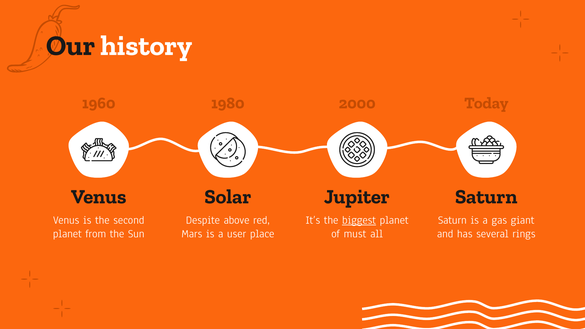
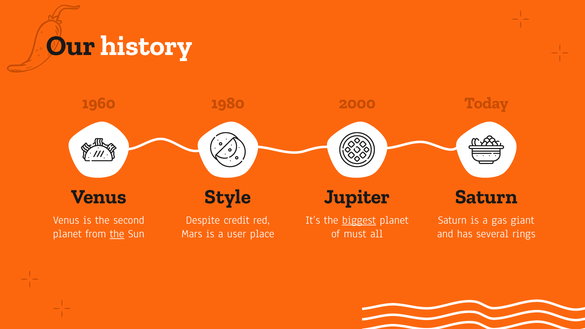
Solar: Solar -> Style
above: above -> credit
the at (117, 234) underline: none -> present
